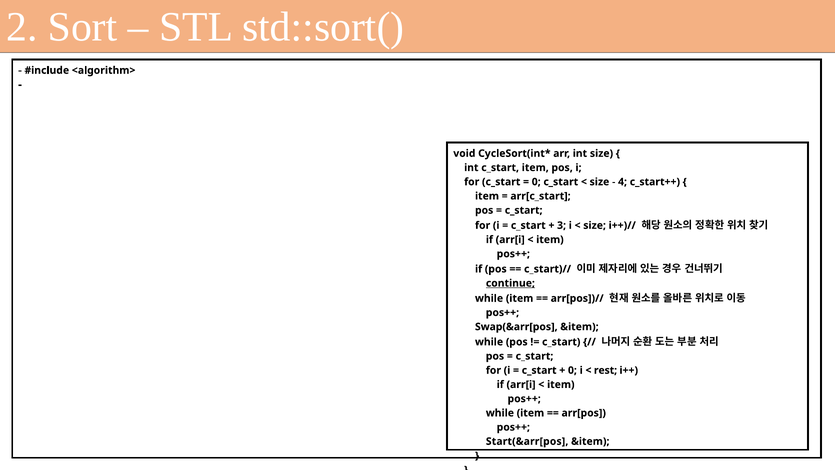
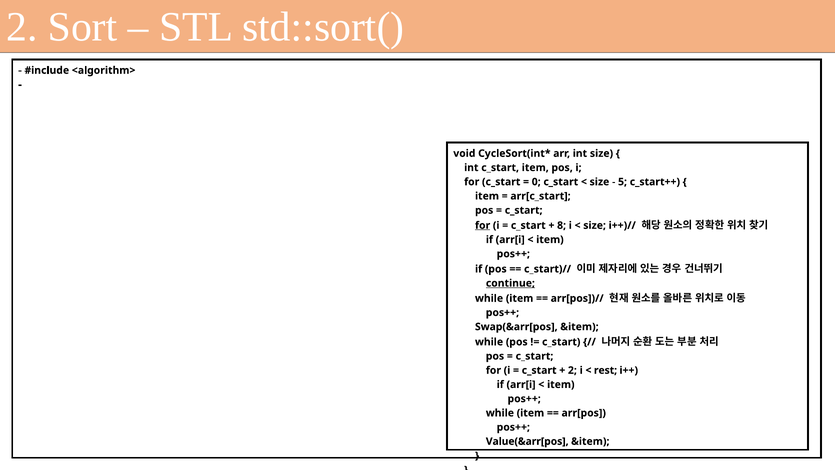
4: 4 -> 5
for at (483, 225) underline: none -> present
3: 3 -> 8
0 at (572, 370): 0 -> 2
Start(&arr[pos: Start(&arr[pos -> Value(&arr[pos
